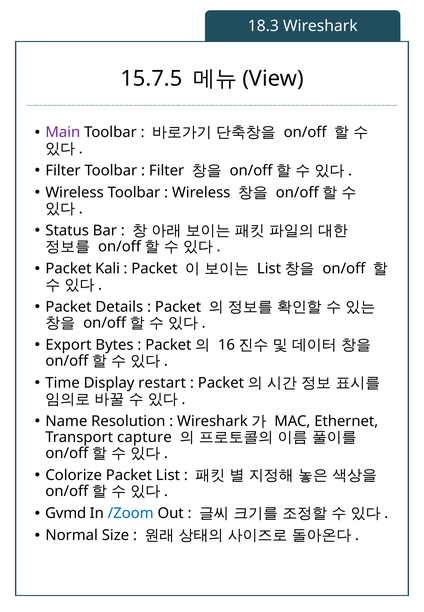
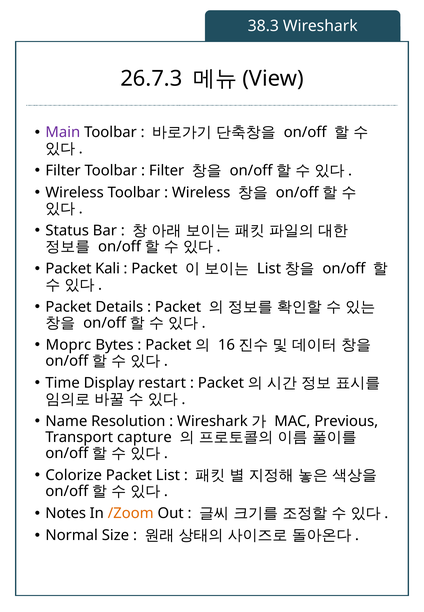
18.3: 18.3 -> 38.3
15.7.5: 15.7.5 -> 26.7.3
Export: Export -> Moprc
Ethernet: Ethernet -> Previous
Gvmd: Gvmd -> Notes
/Zoom colour: blue -> orange
